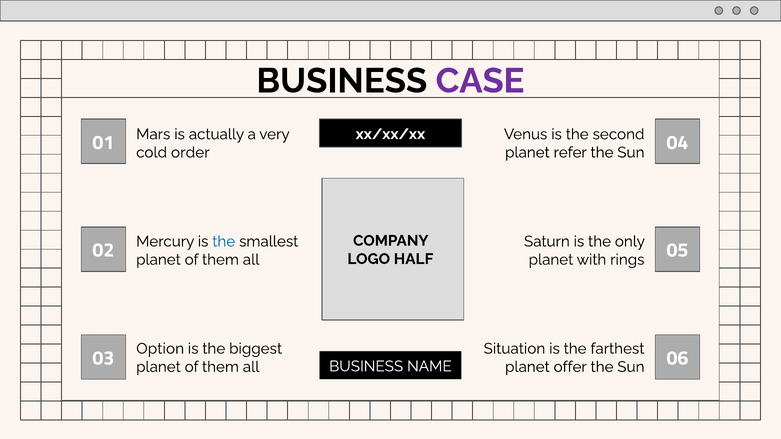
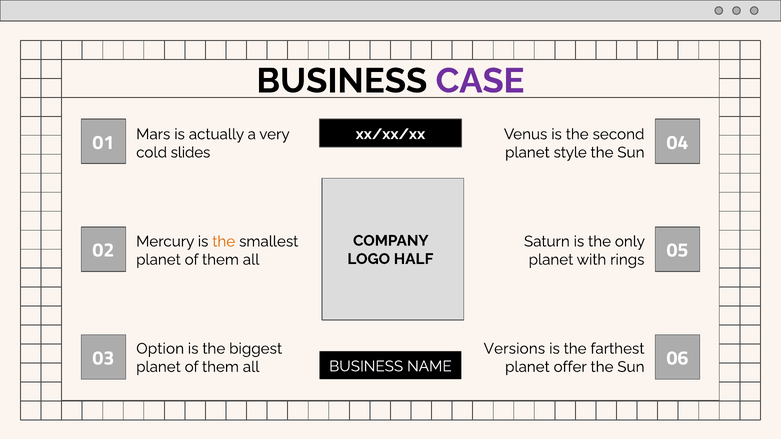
order: order -> slides
refer: refer -> style
the at (224, 242) colour: blue -> orange
Situation: Situation -> Versions
